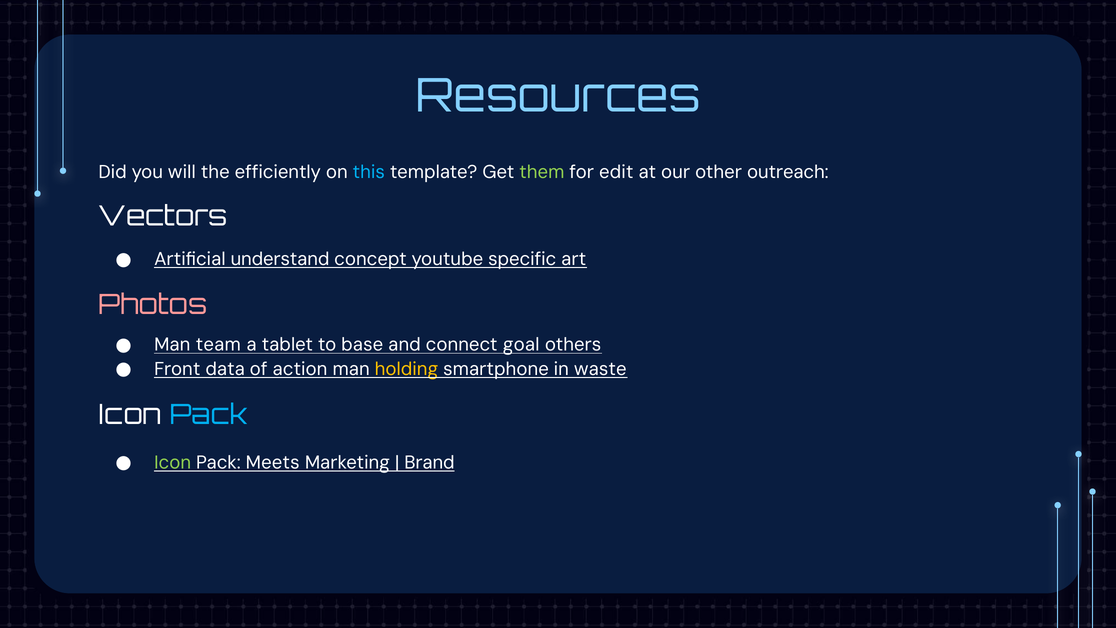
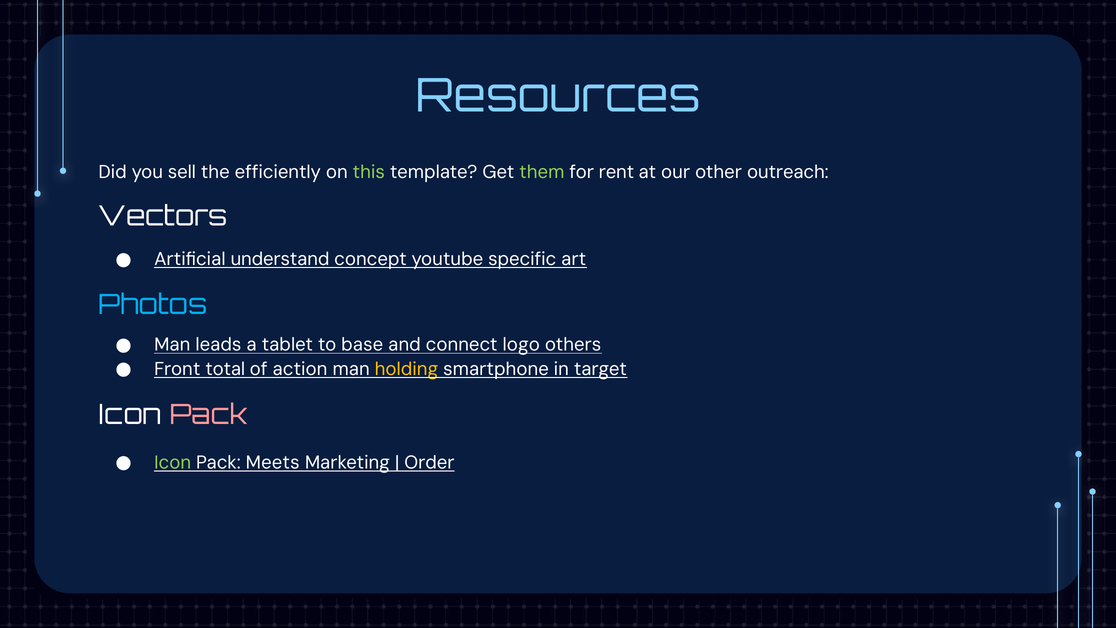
will: will -> sell
this colour: light blue -> light green
edit: edit -> rent
Photos colour: pink -> light blue
team: team -> leads
goal: goal -> logo
data: data -> total
waste: waste -> target
Pack at (209, 415) colour: light blue -> pink
Brand: Brand -> Order
